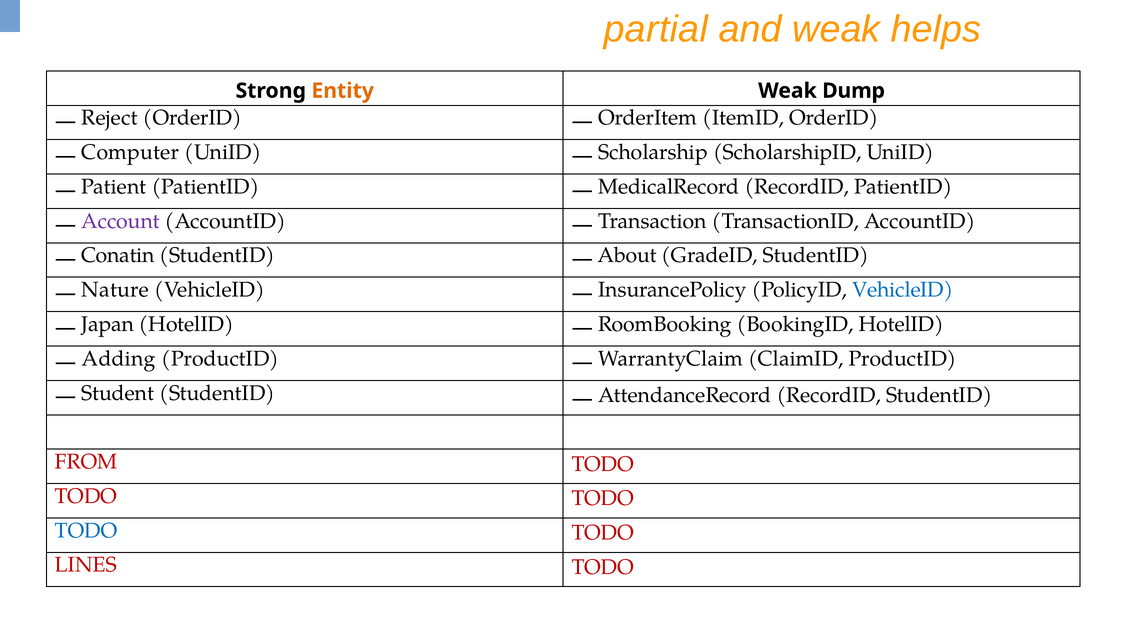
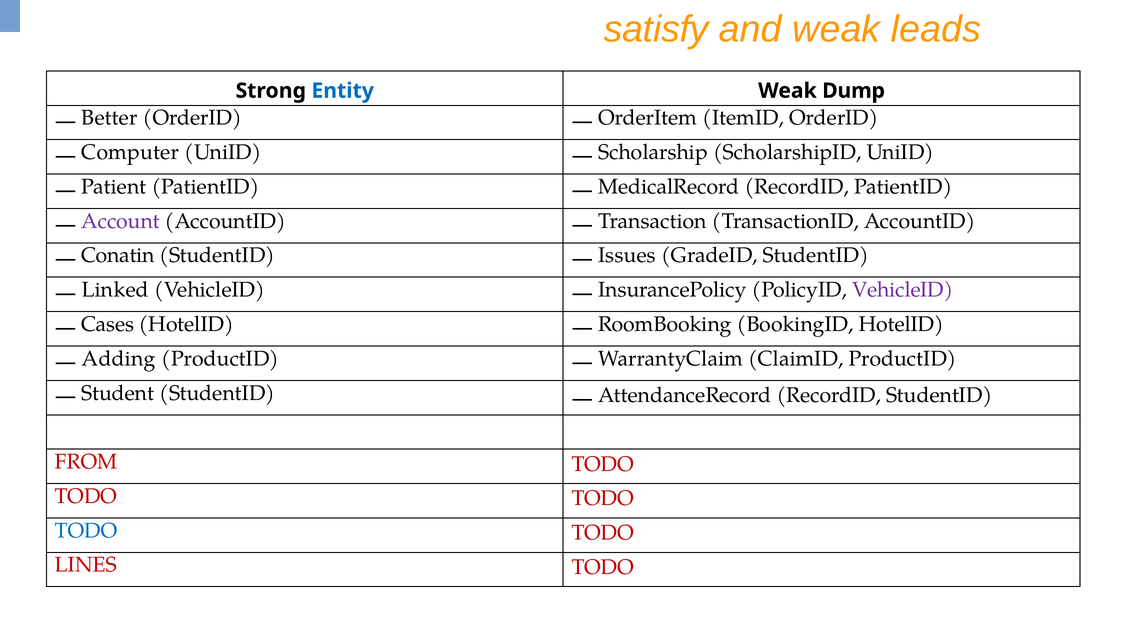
partial: partial -> satisfy
helps: helps -> leads
Entity colour: orange -> blue
Reject: Reject -> Better
About: About -> Issues
Nature: Nature -> Linked
VehicleID at (903, 290) colour: blue -> purple
Japan: Japan -> Cases
